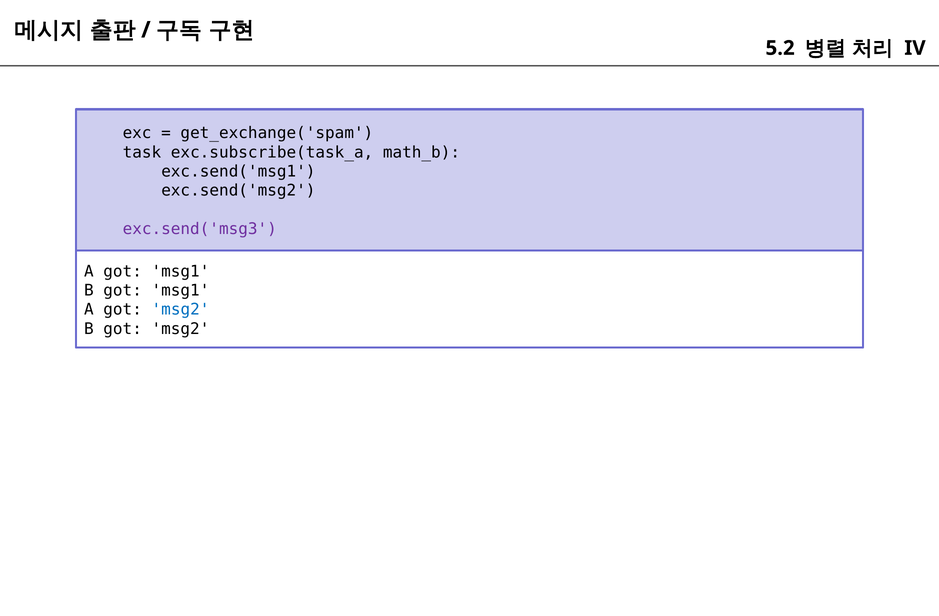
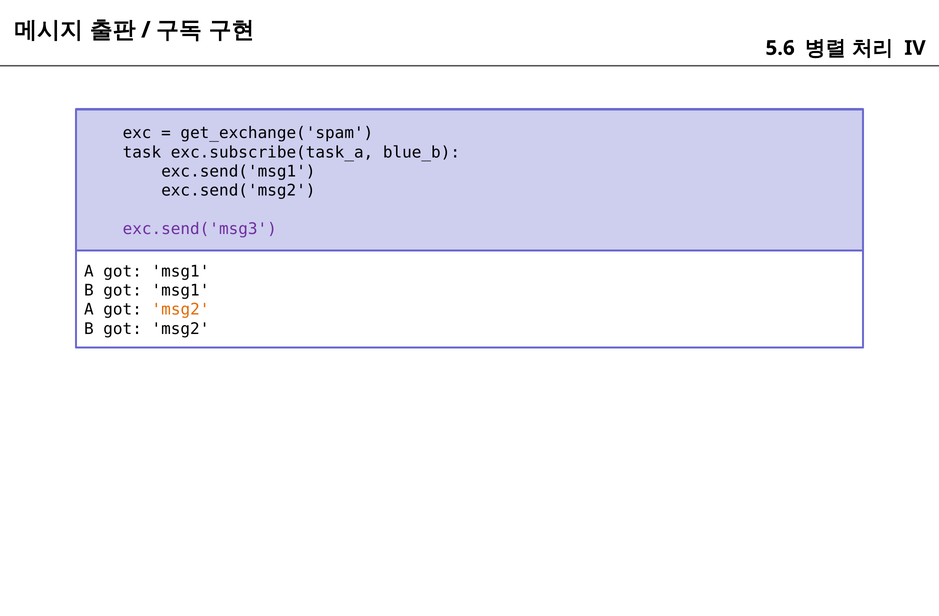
5.2: 5.2 -> 5.6
math_b: math_b -> blue_b
msg2 at (181, 310) colour: blue -> orange
